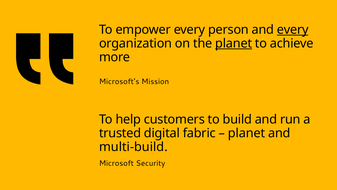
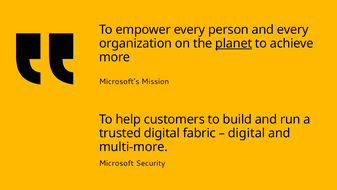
every at (293, 30) underline: present -> none
planet at (247, 133): planet -> digital
multi-build: multi-build -> multi-more
